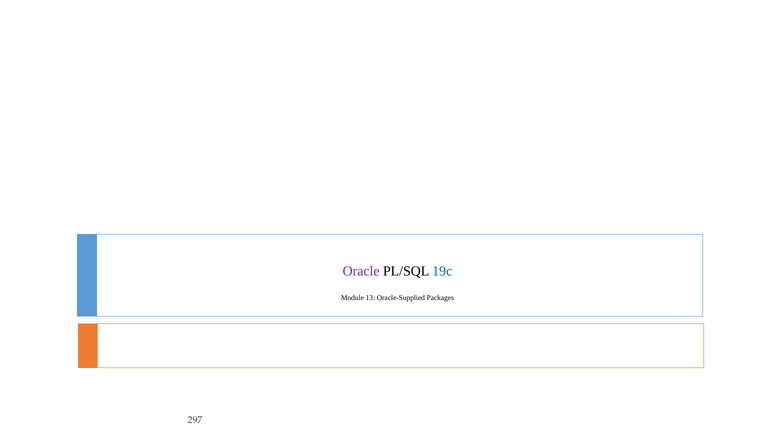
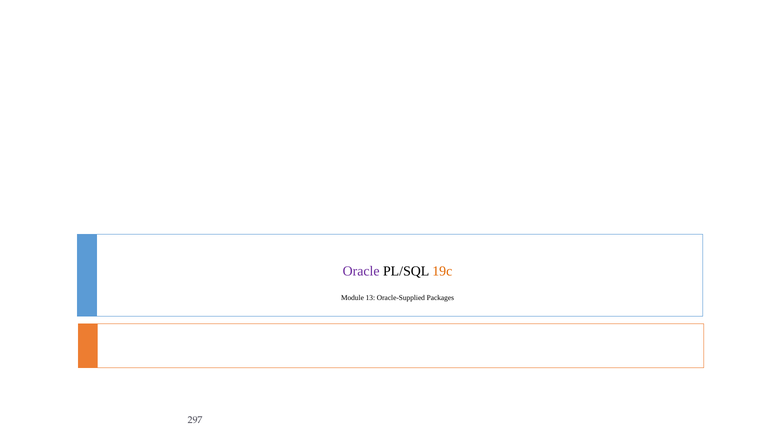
19c colour: blue -> orange
